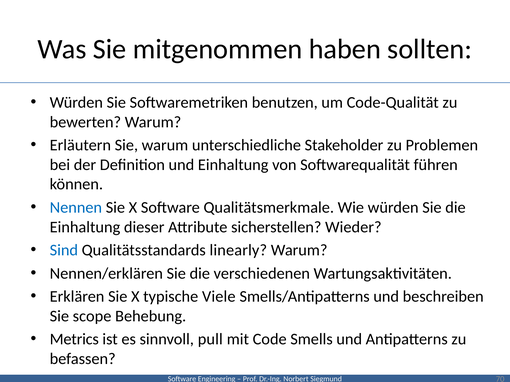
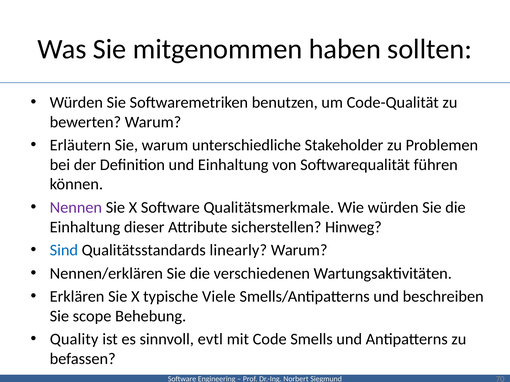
Nennen colour: blue -> purple
Wieder: Wieder -> Hinweg
Metrics: Metrics -> Quality
pull: pull -> evtl
